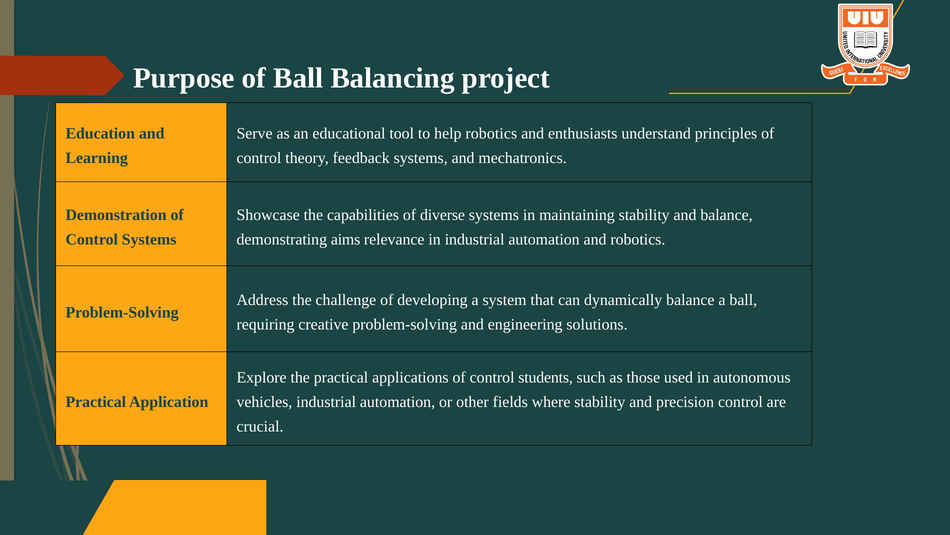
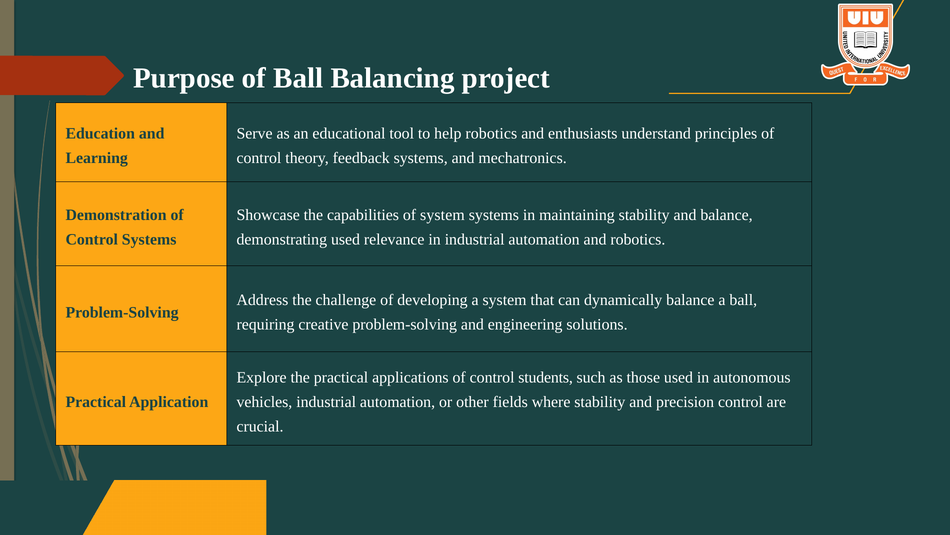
of diverse: diverse -> system
demonstrating aims: aims -> used
